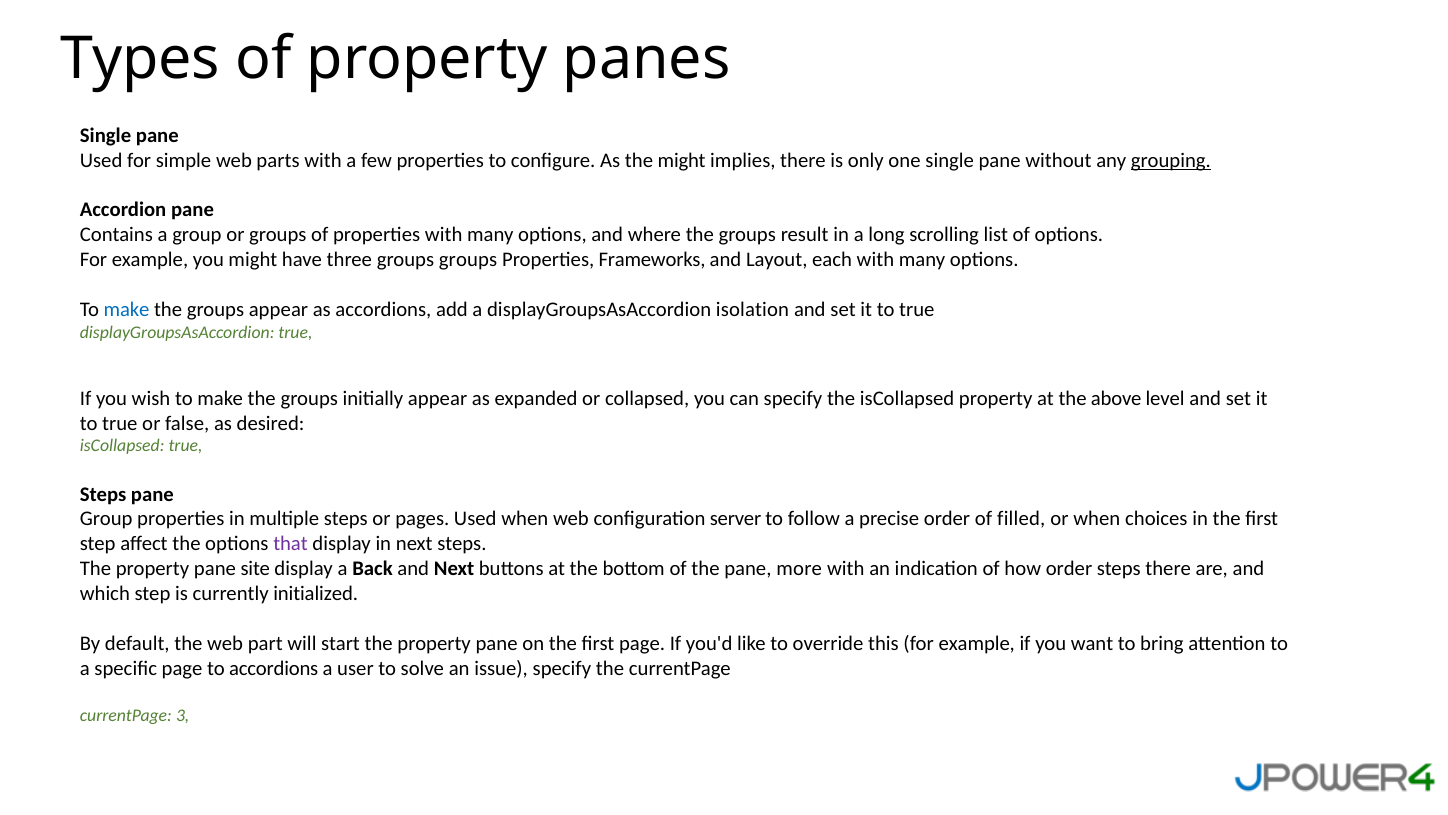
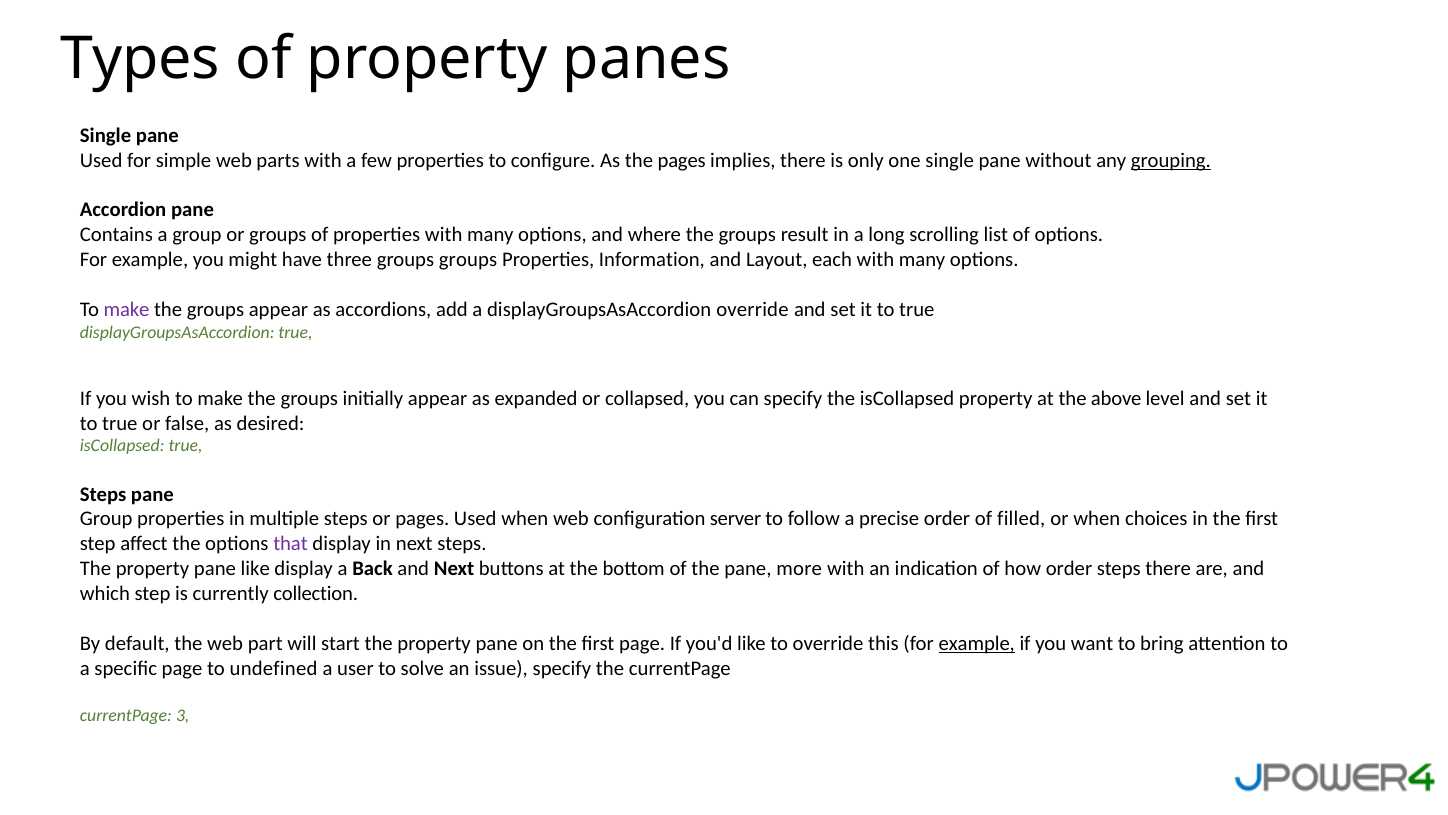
the might: might -> pages
Frameworks: Frameworks -> Information
make at (127, 309) colour: blue -> purple
displayGroupsAsAccordion isolation: isolation -> override
pane site: site -> like
initialized: initialized -> collection
example at (977, 643) underline: none -> present
to accordions: accordions -> undefined
